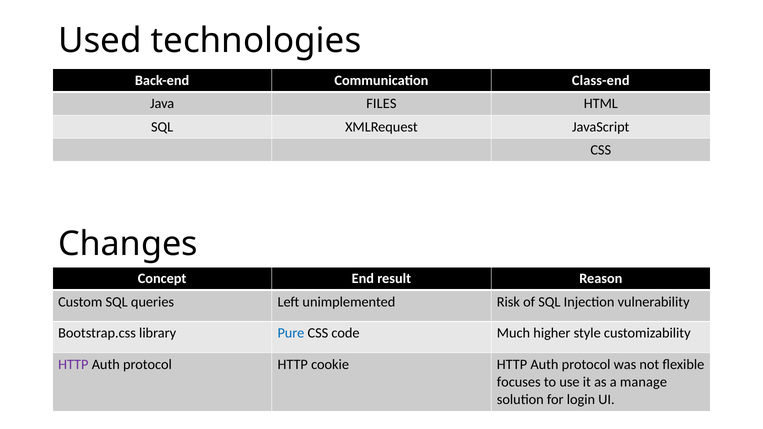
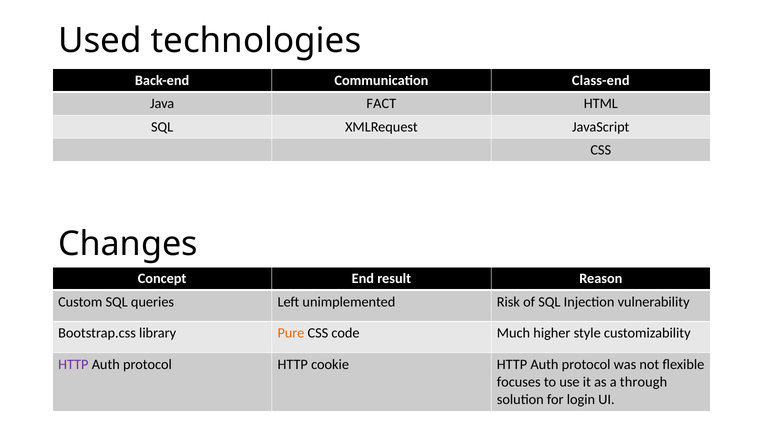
FILES: FILES -> FACT
Pure colour: blue -> orange
manage: manage -> through
